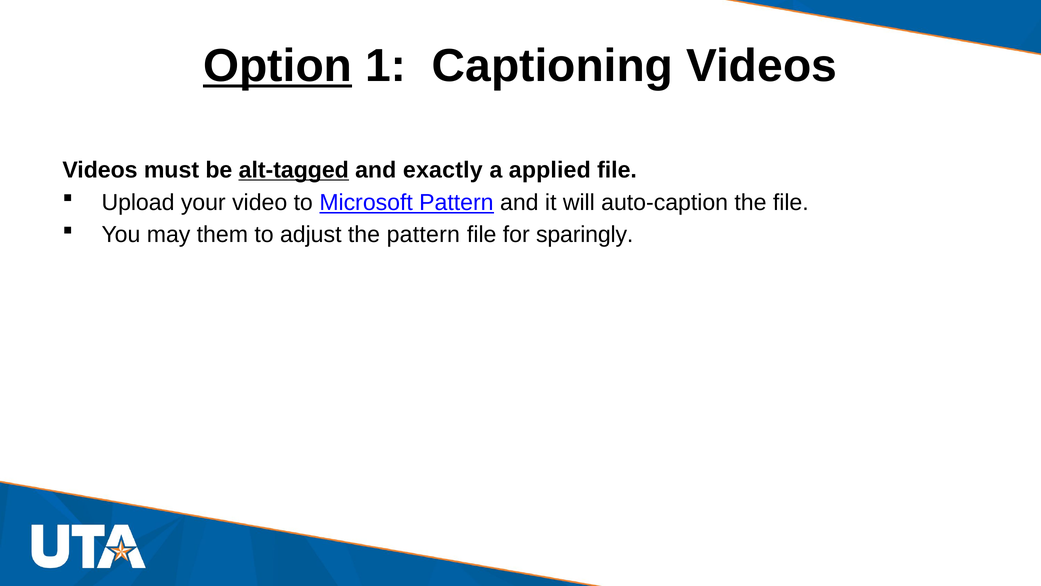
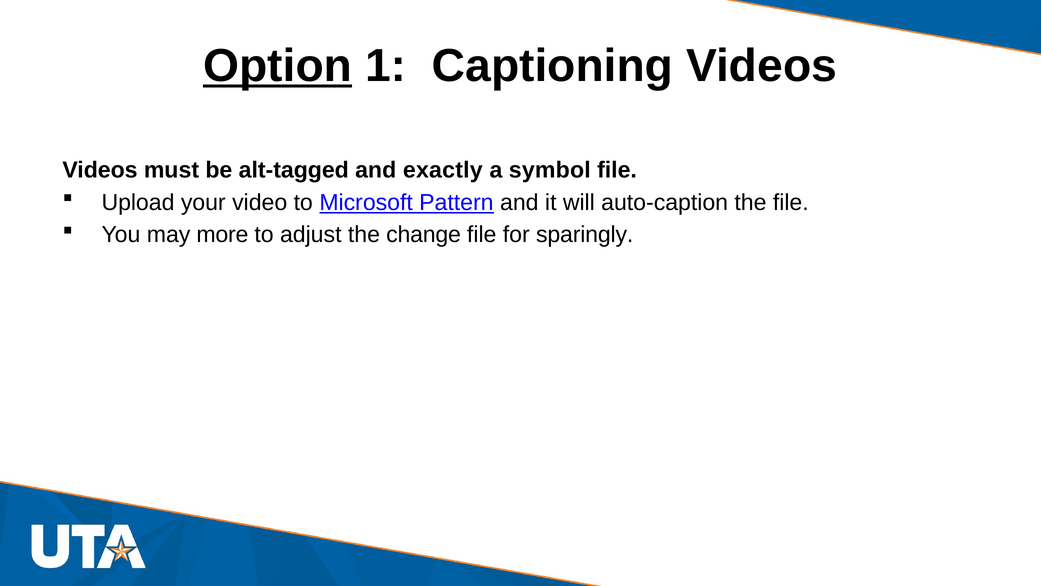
alt-tagged underline: present -> none
applied: applied -> symbol
them: them -> more
the pattern: pattern -> change
